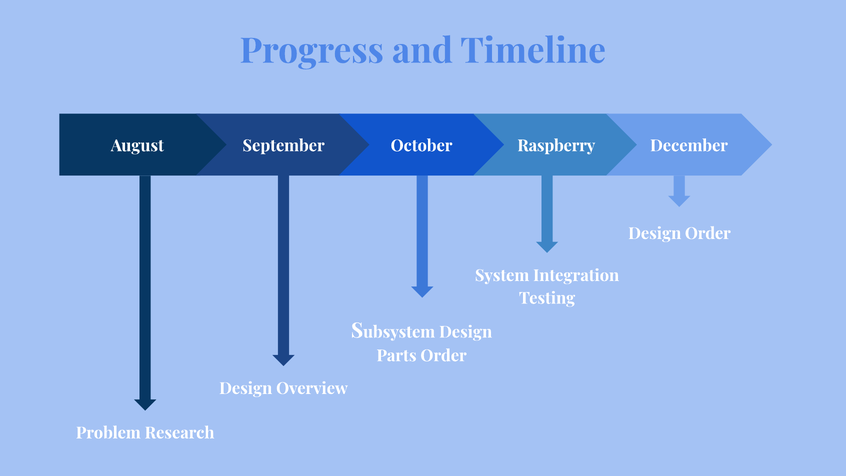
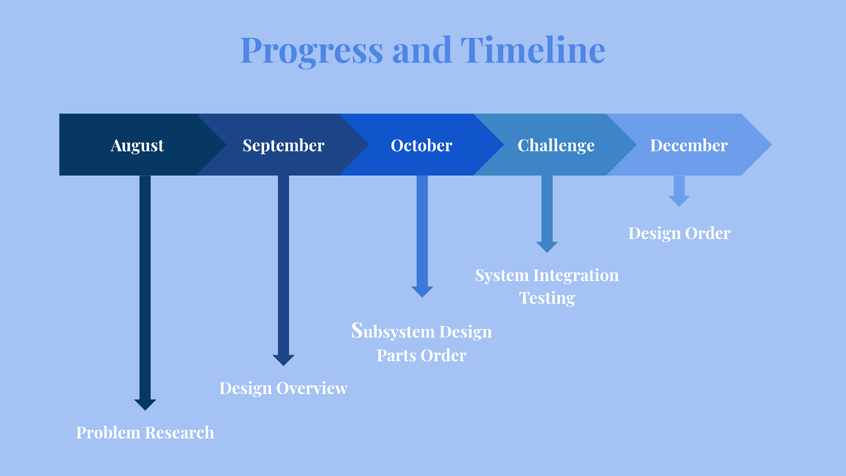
Raspberry: Raspberry -> Challenge
